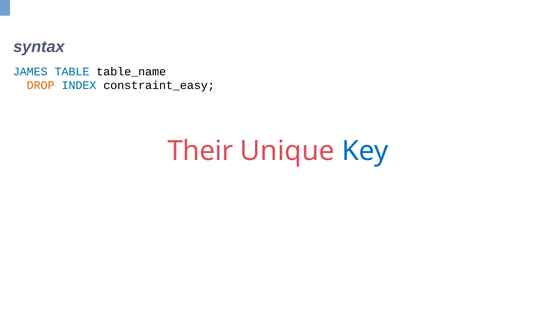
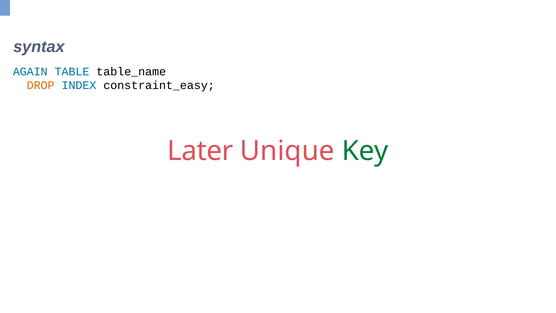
JAMES: JAMES -> AGAIN
Their: Their -> Later
Key colour: blue -> green
